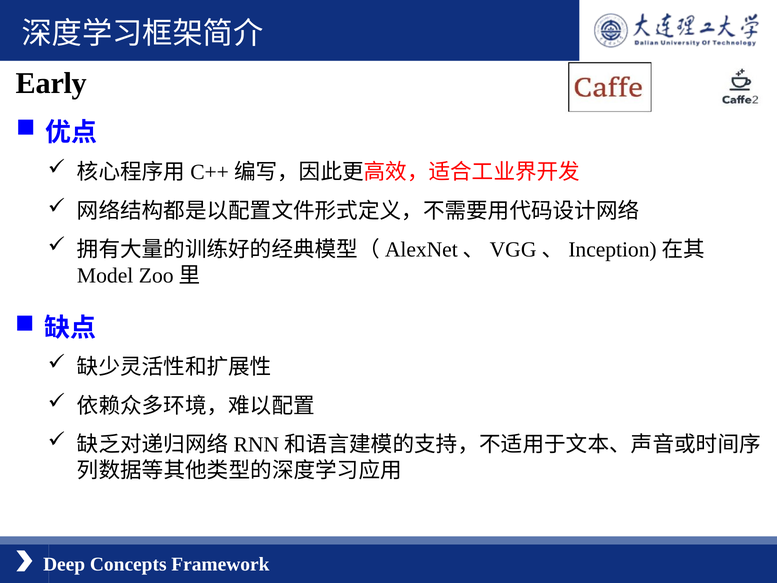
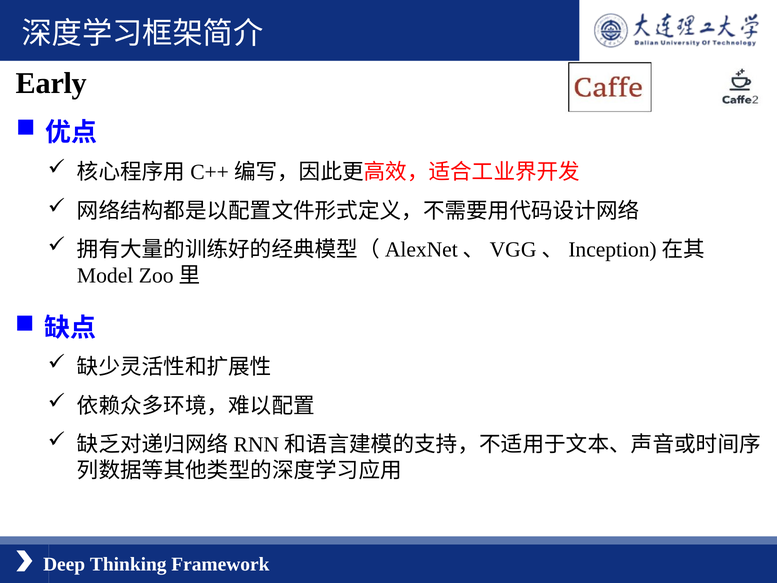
Concepts: Concepts -> Thinking
